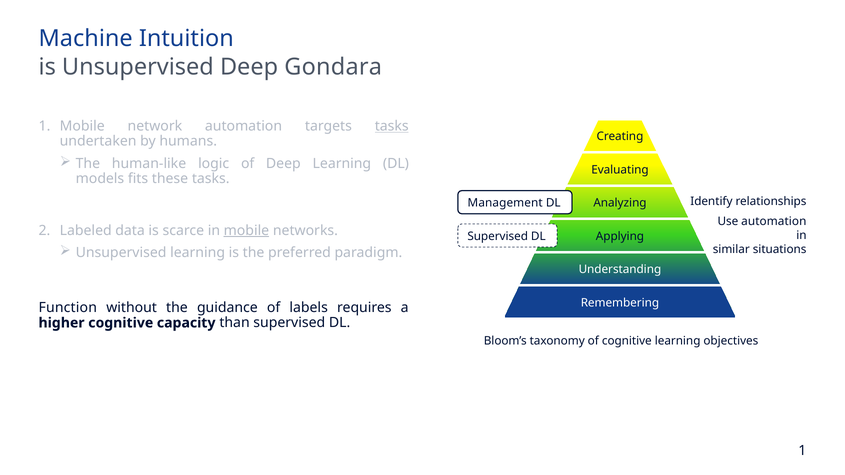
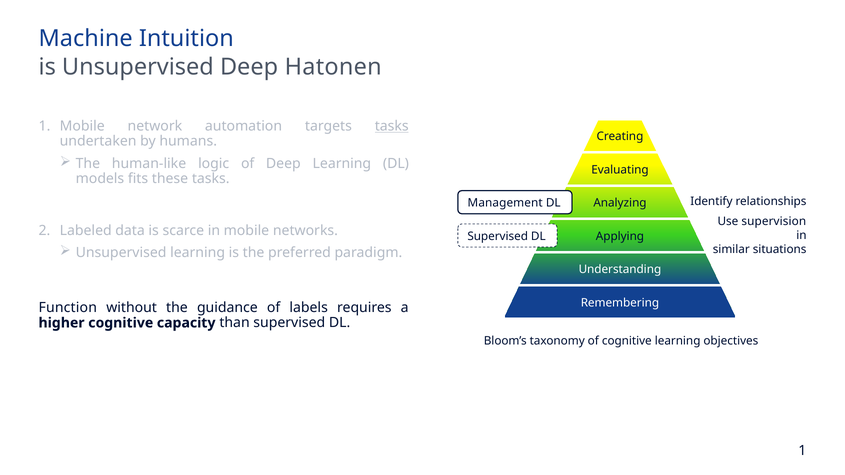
Gondara: Gondara -> Hatonen
Use automation: automation -> supervision
mobile at (246, 231) underline: present -> none
